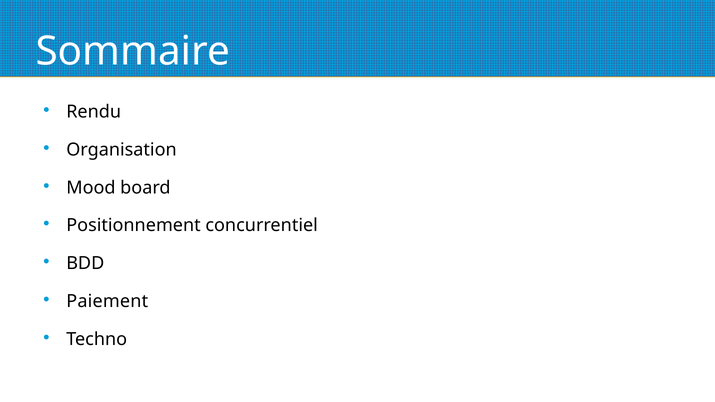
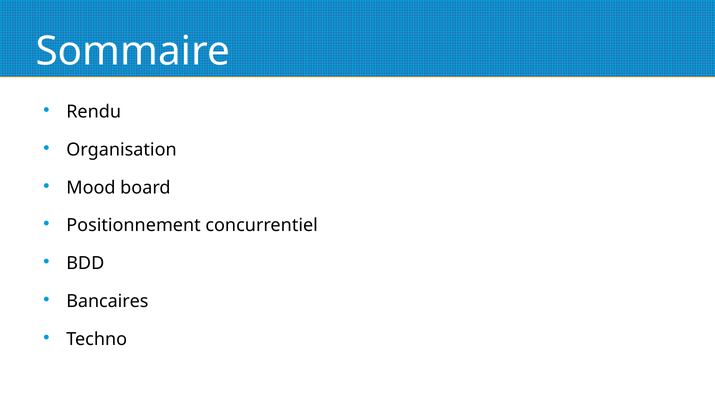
Paiement: Paiement -> Bancaires
